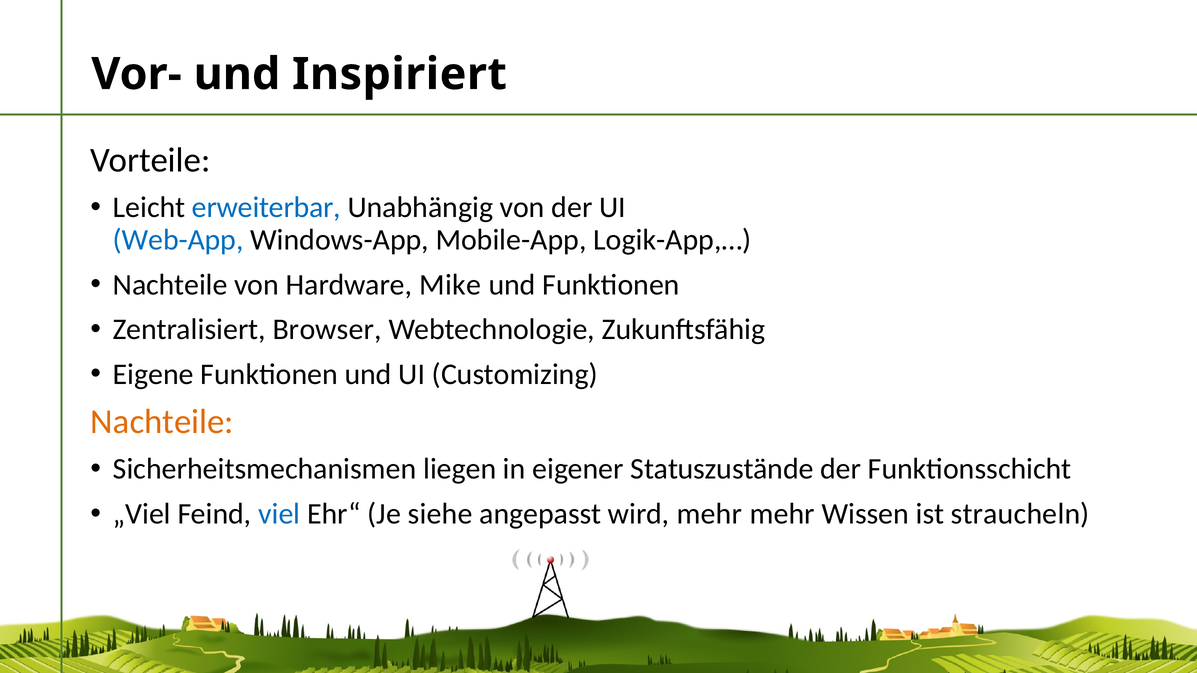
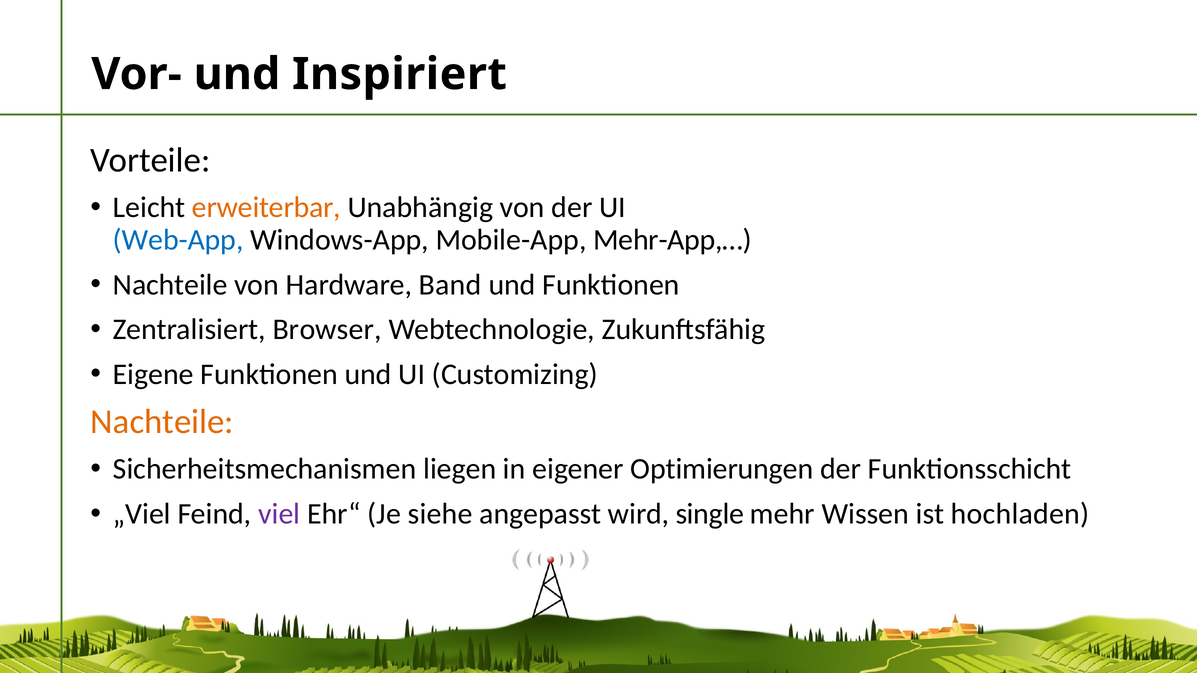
erweiterbar colour: blue -> orange
Logik-App,…: Logik-App,… -> Mehr-App,…
Mike: Mike -> Band
Statuszustände: Statuszustände -> Optimierungen
viel colour: blue -> purple
wird mehr: mehr -> single
straucheln: straucheln -> hochladen
